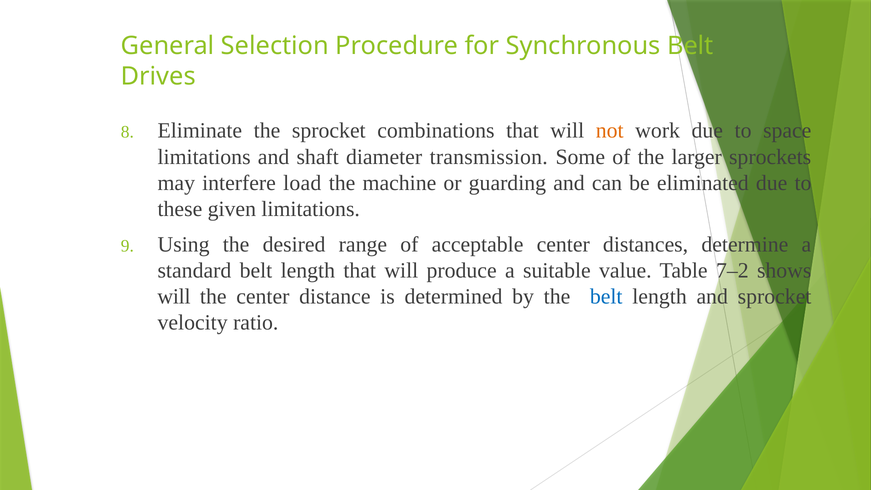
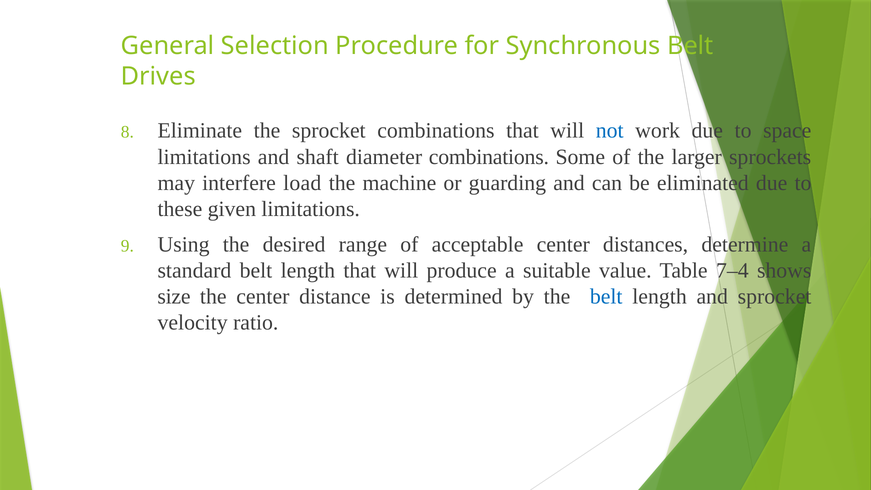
not colour: orange -> blue
diameter transmission: transmission -> combinations
7–2: 7–2 -> 7–4
will at (174, 297): will -> size
